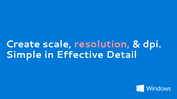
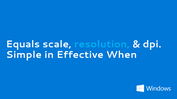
Create: Create -> Equals
resolution colour: pink -> light blue
Detail: Detail -> When
